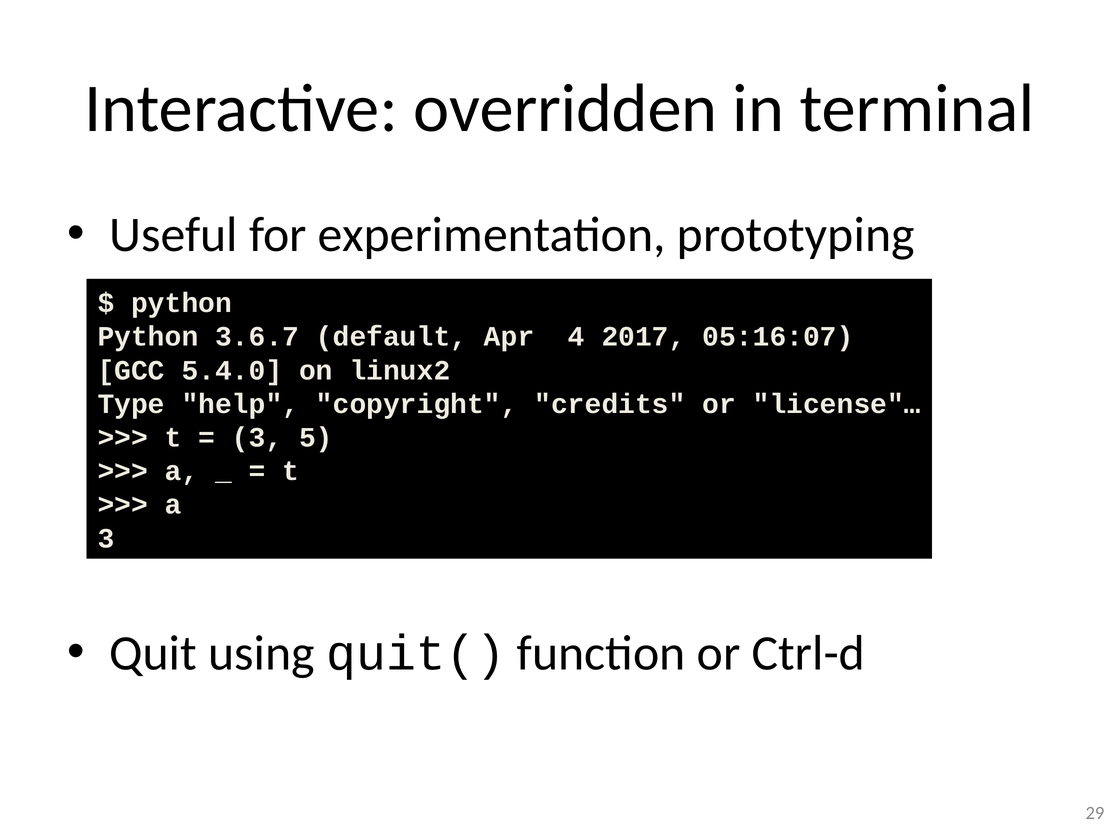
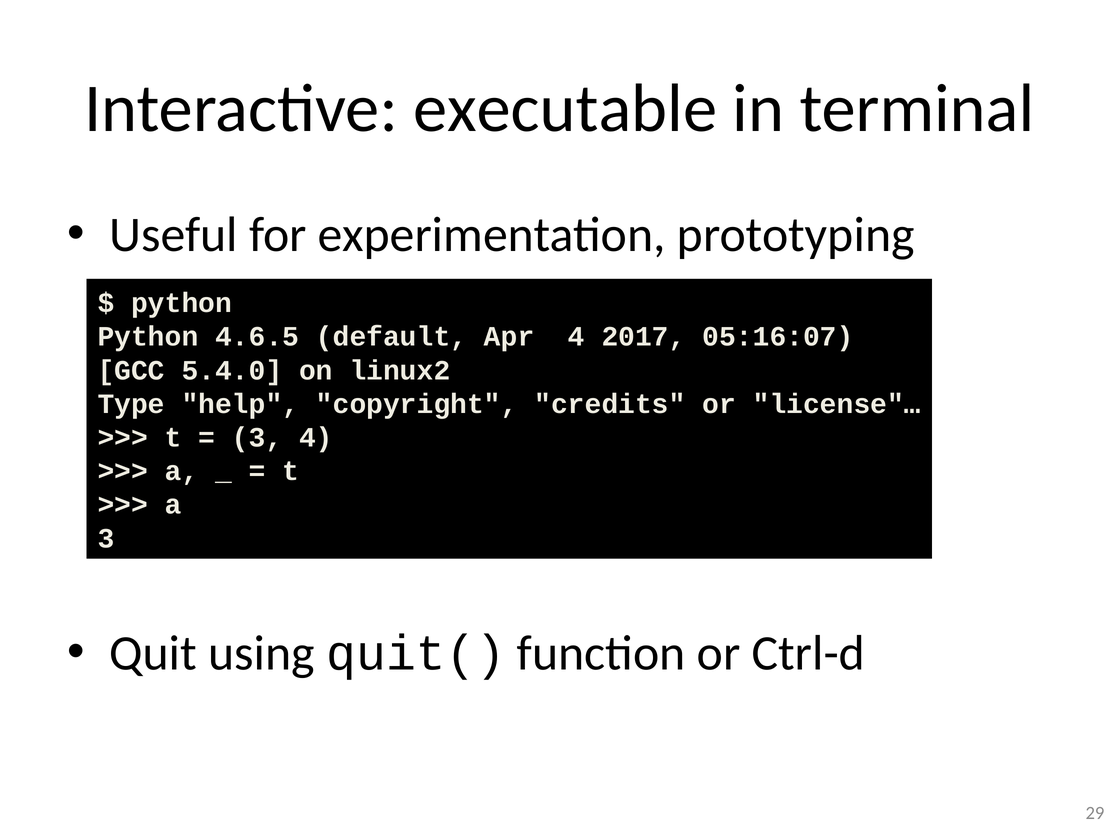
overridden: overridden -> executable
3.6.7: 3.6.7 -> 4.6.5
3 5: 5 -> 4
